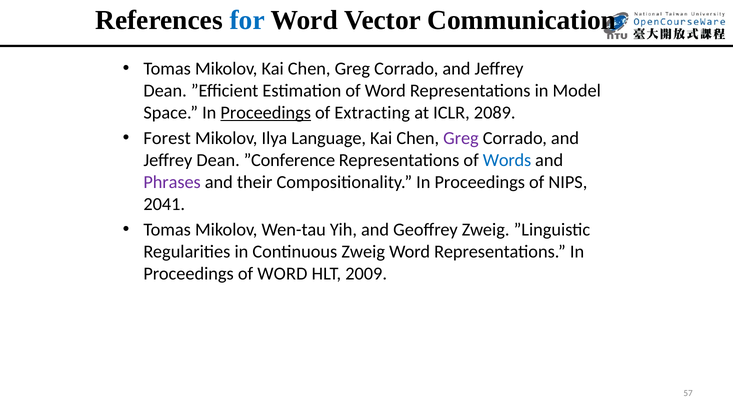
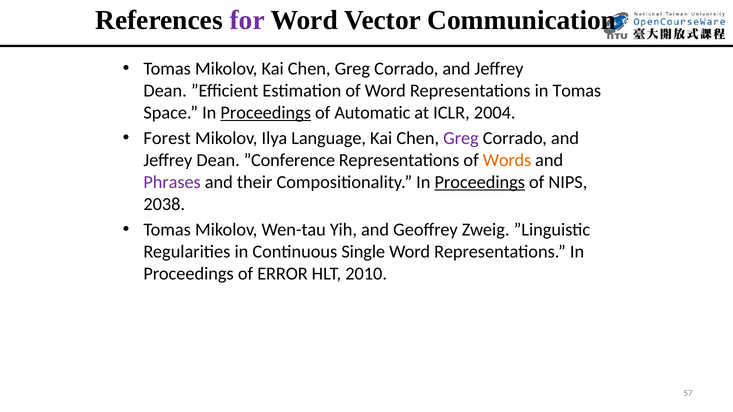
for colour: blue -> purple
in Model: Model -> Tomas
Extracting: Extracting -> Automatic
2089: 2089 -> 2004
Words colour: blue -> orange
Proceedings at (480, 182) underline: none -> present
2041: 2041 -> 2038
Continuous Zweig: Zweig -> Single
Proceedings of WORD: WORD -> ERROR
2009: 2009 -> 2010
